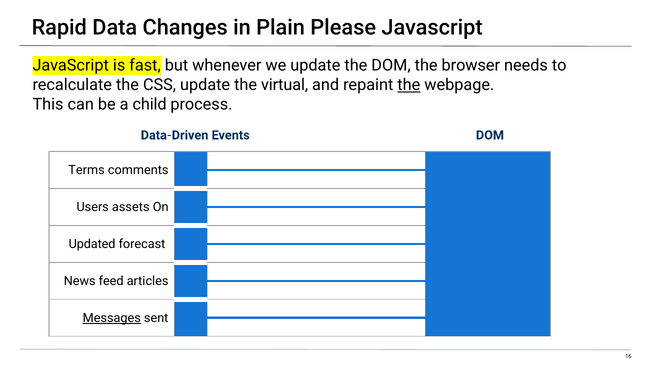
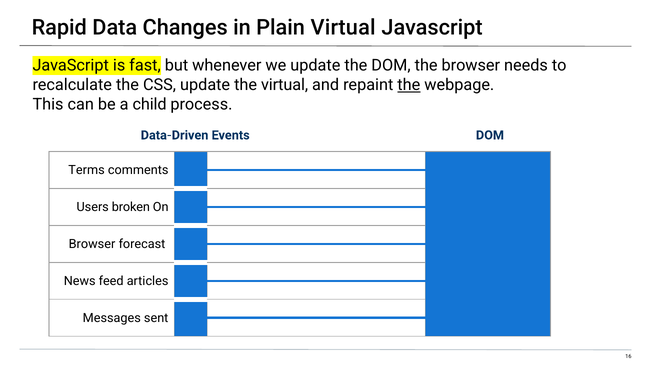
Plain Please: Please -> Virtual
assets: assets -> broken
Updated at (92, 244): Updated -> Browser
Messages underline: present -> none
